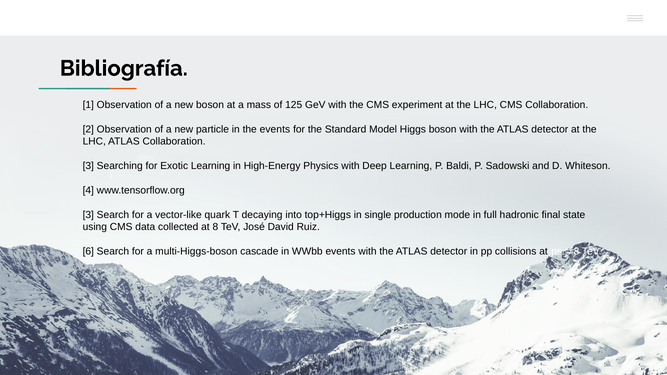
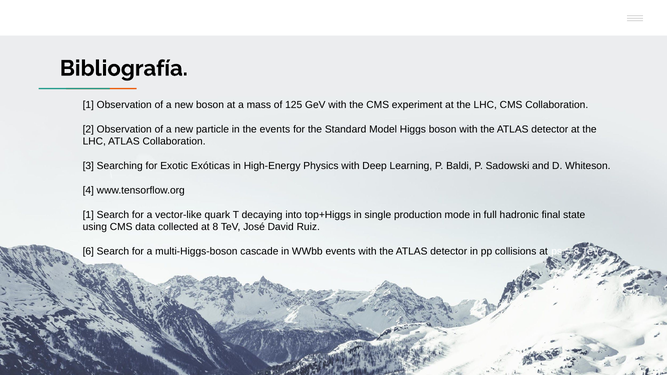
Exotic Learning: Learning -> Exóticas
3 at (88, 215): 3 -> 1
